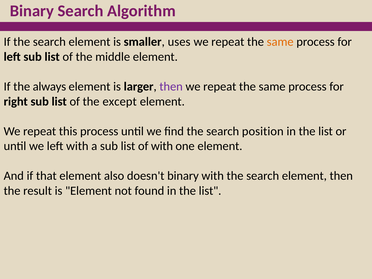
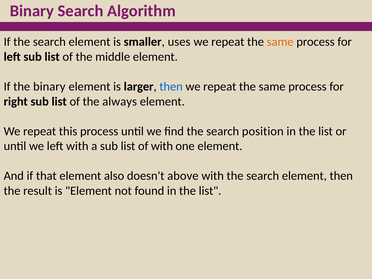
the always: always -> binary
then at (171, 87) colour: purple -> blue
except: except -> always
doesn't binary: binary -> above
